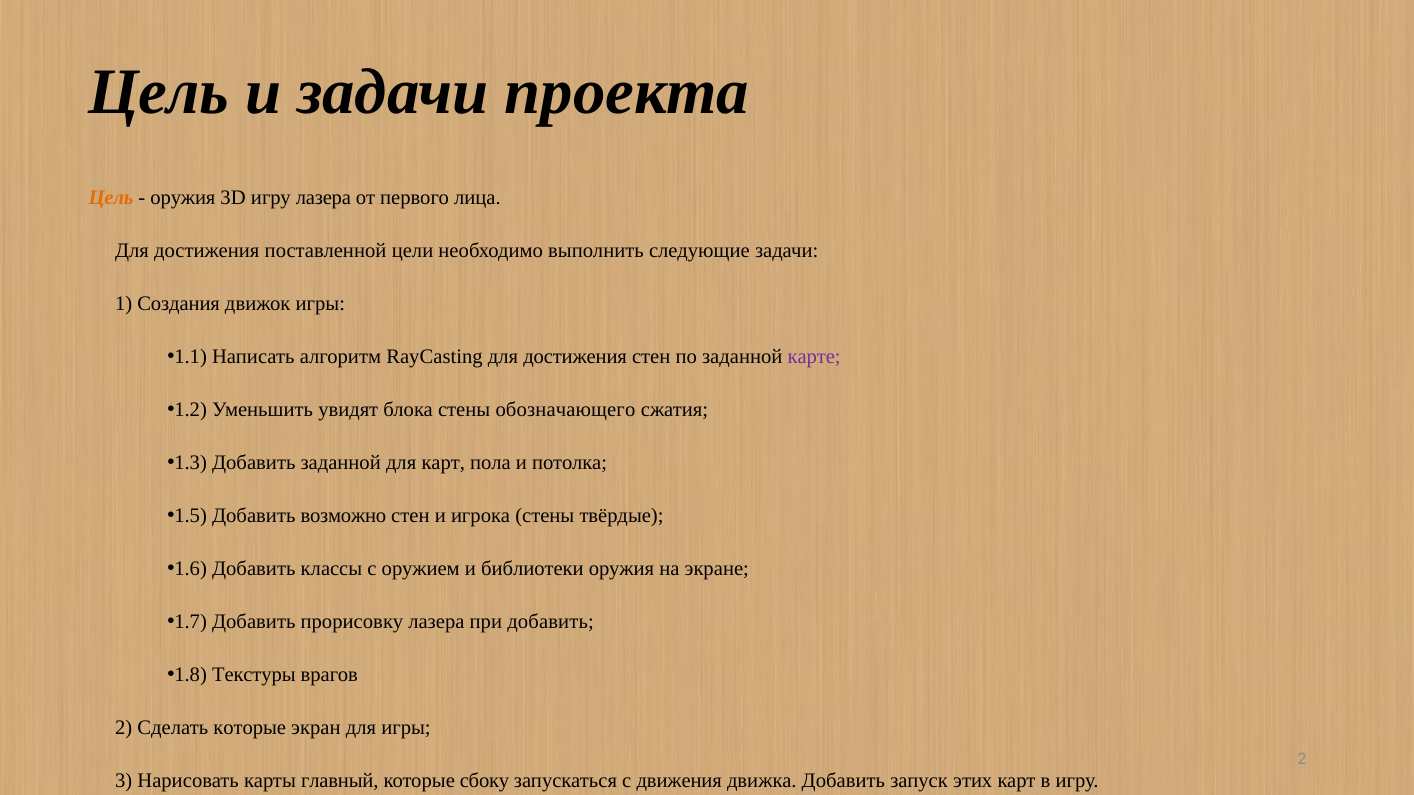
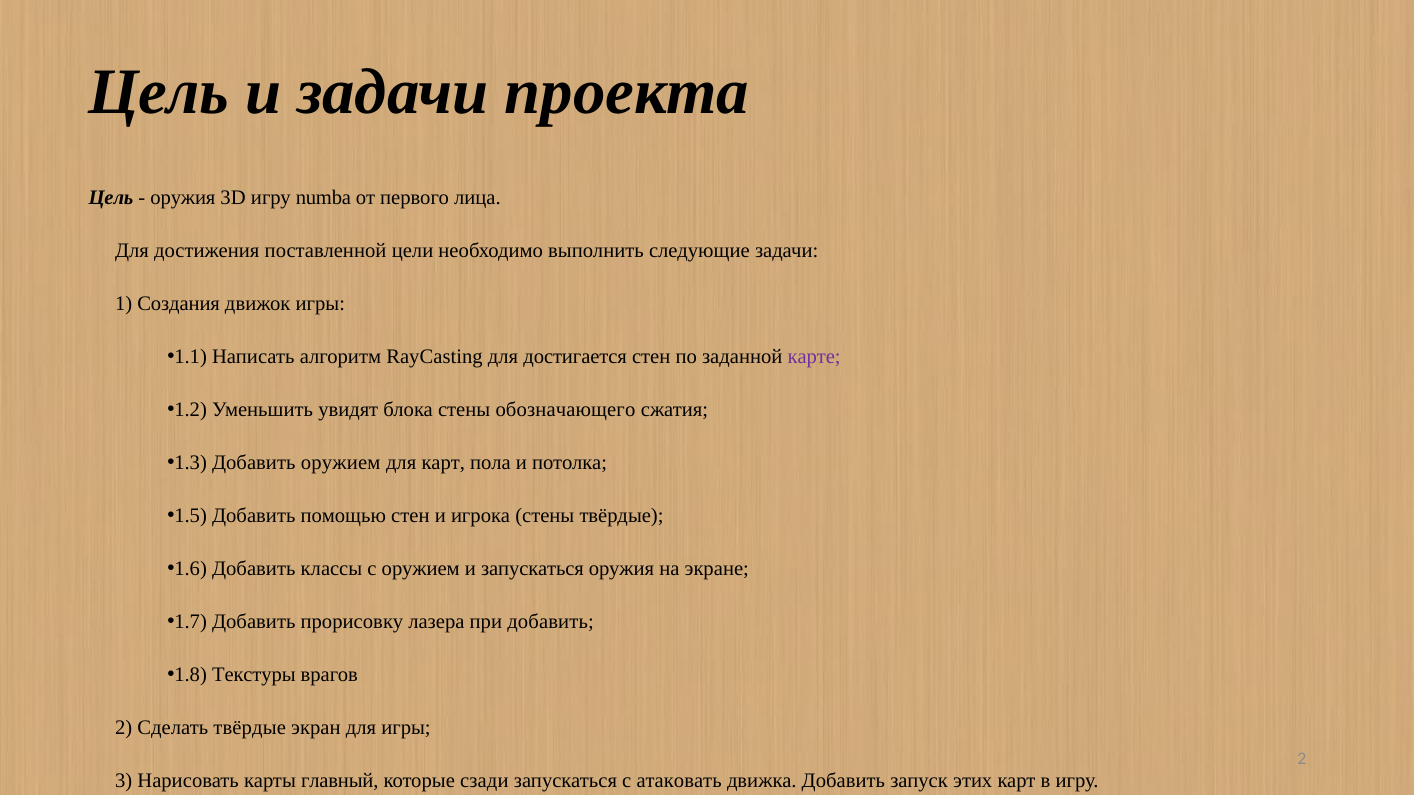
Цель at (111, 198) colour: orange -> black
игру лазера: лазера -> numba
RayCasting для достижения: достижения -> достигается
Добавить заданной: заданной -> оружием
возможно: возможно -> помощью
и библиотеки: библиотеки -> запускаться
Сделать которые: которые -> твёрдые
сбоку: сбоку -> сзади
движения: движения -> атаковать
